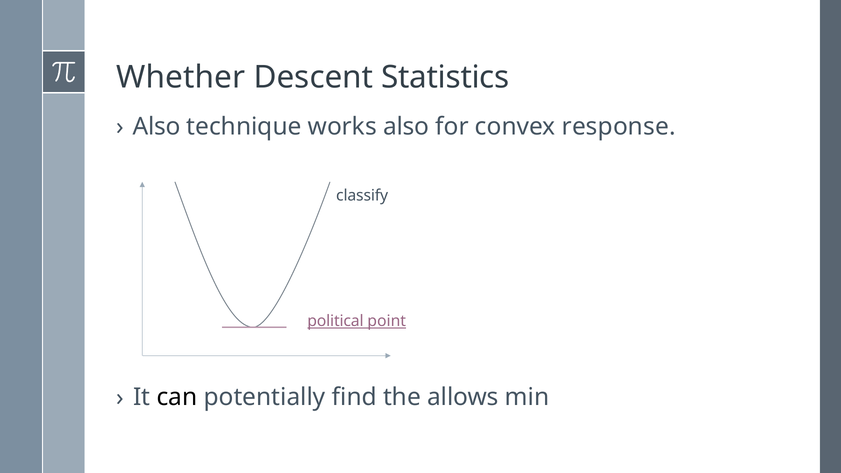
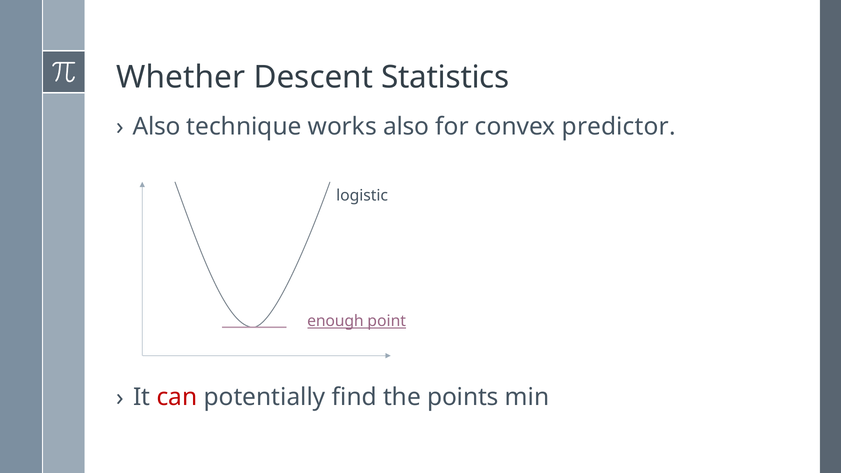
response: response -> predictor
classify: classify -> logistic
political: political -> enough
can colour: black -> red
allows: allows -> points
